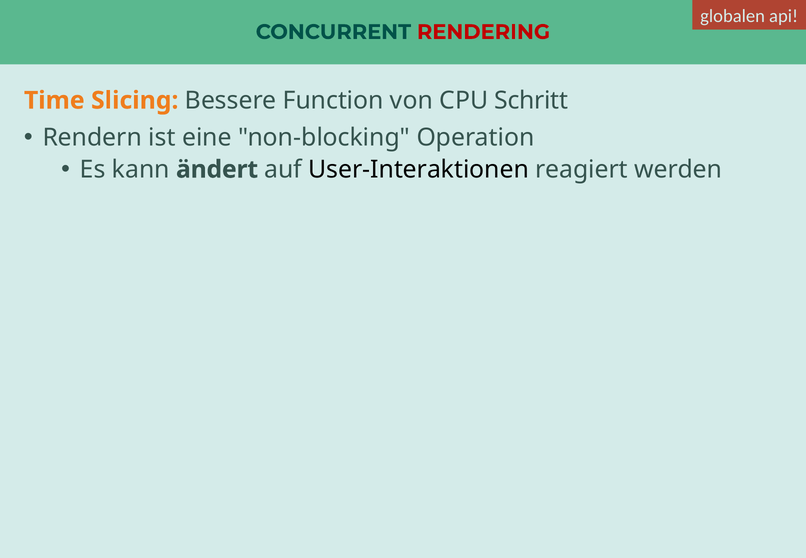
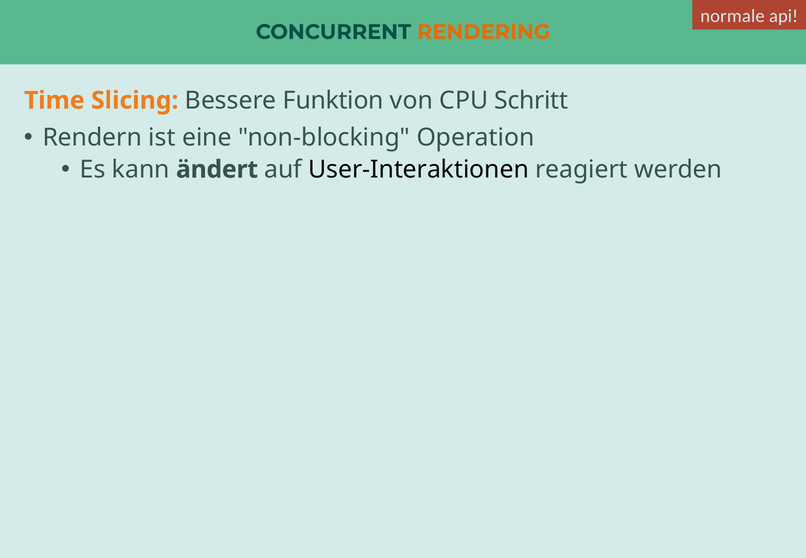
globalen: globalen -> normale
RENDERING colour: red -> orange
Function: Function -> Funktion
